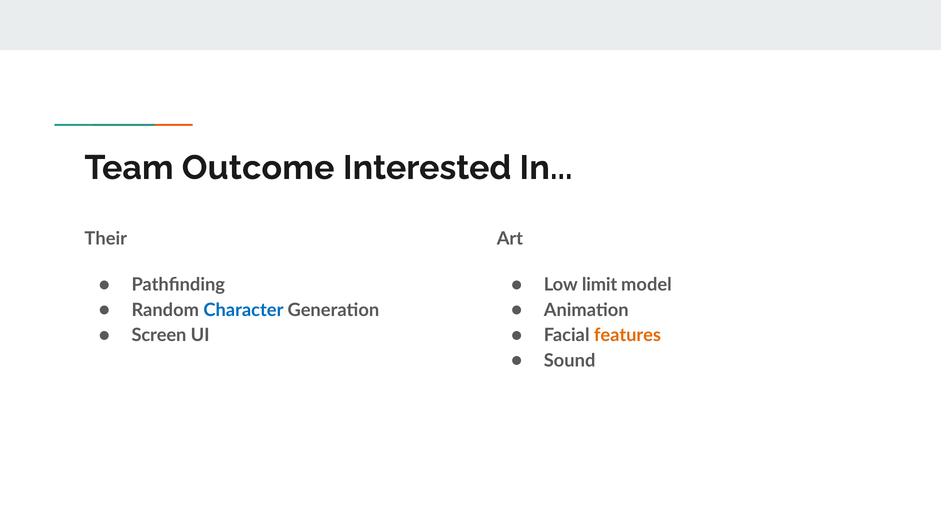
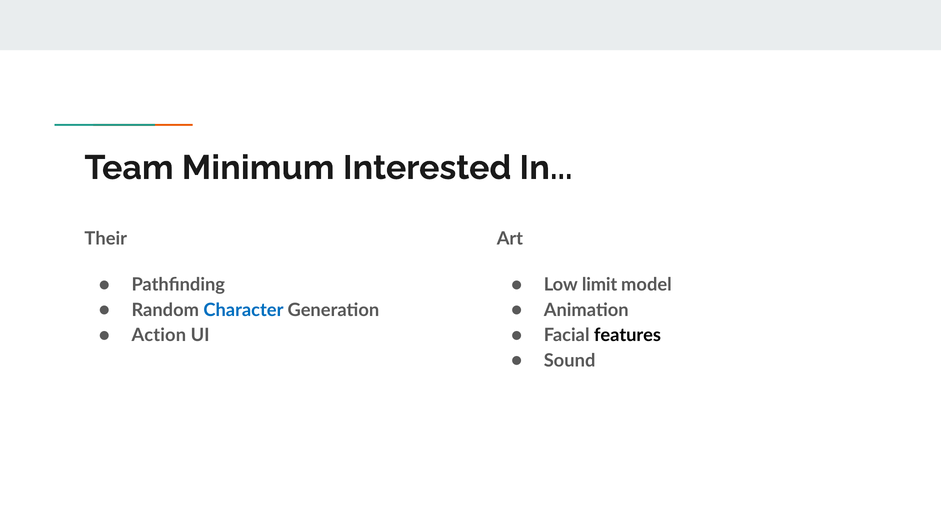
Outcome: Outcome -> Minimum
Screen: Screen -> Action
features colour: orange -> black
